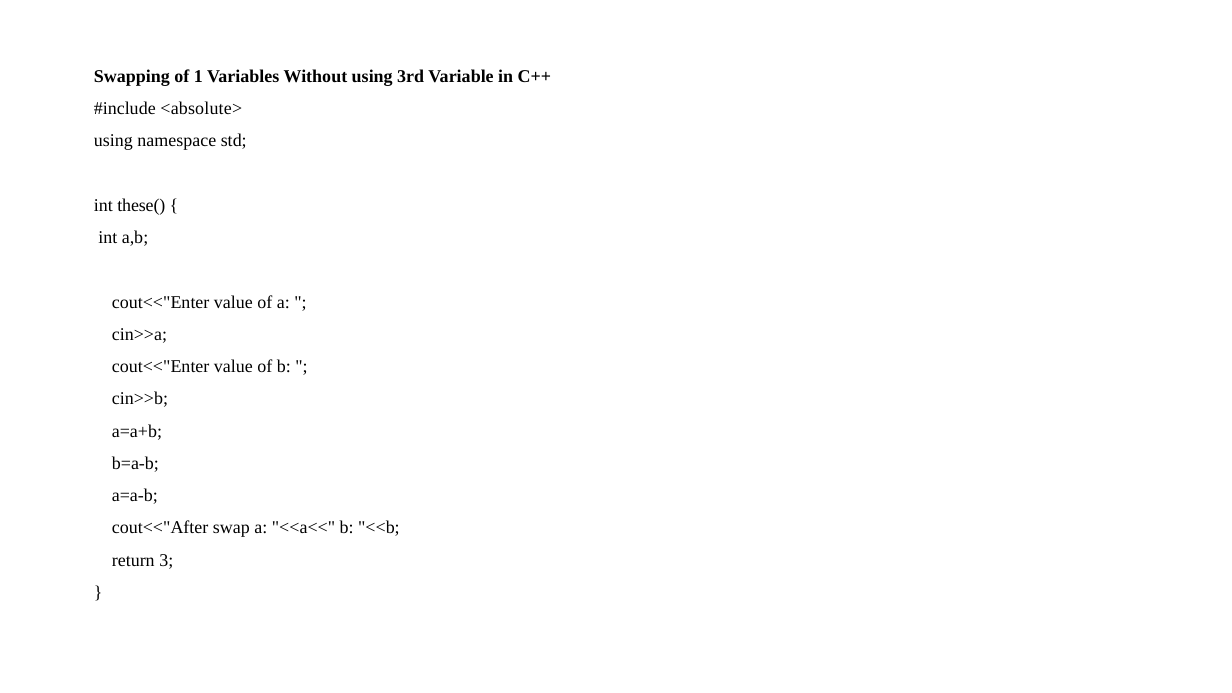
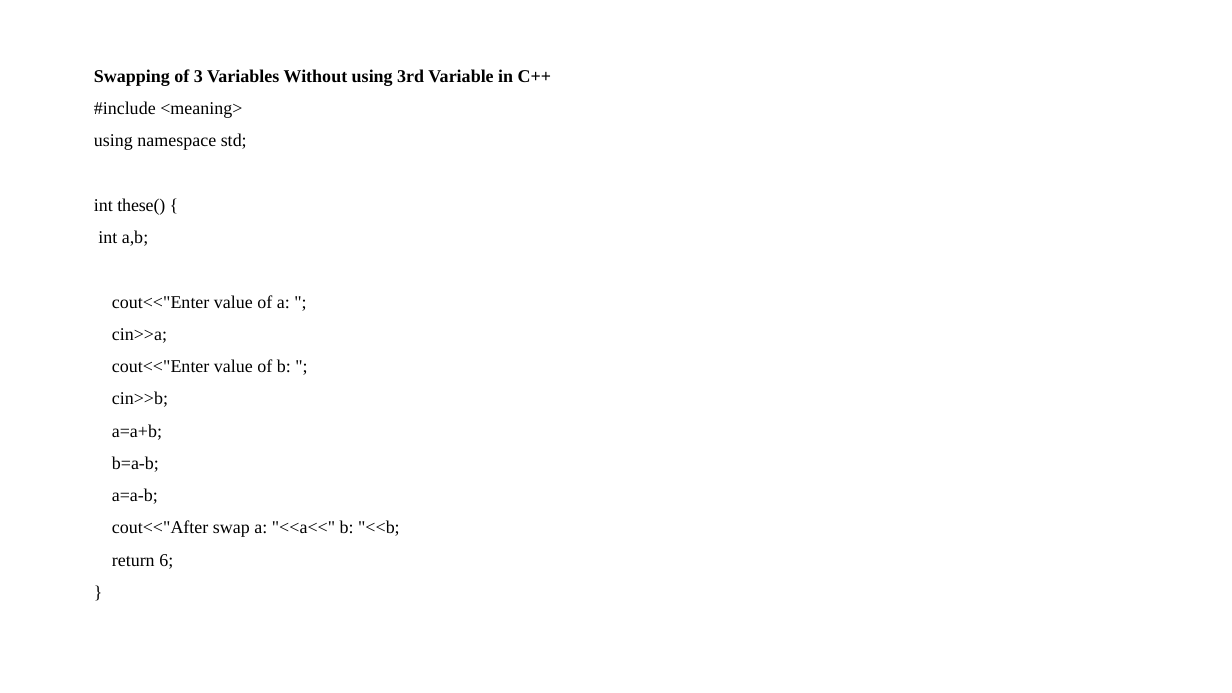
1: 1 -> 3
<absolute>: <absolute> -> <meaning>
3: 3 -> 6
